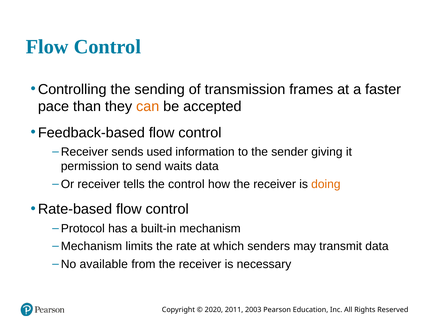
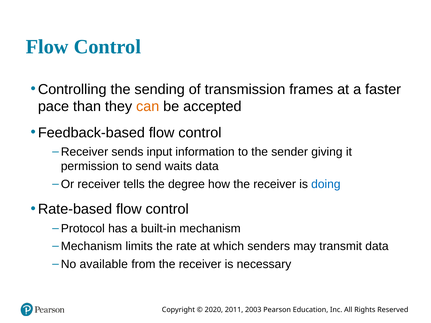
used: used -> input
the control: control -> degree
doing colour: orange -> blue
